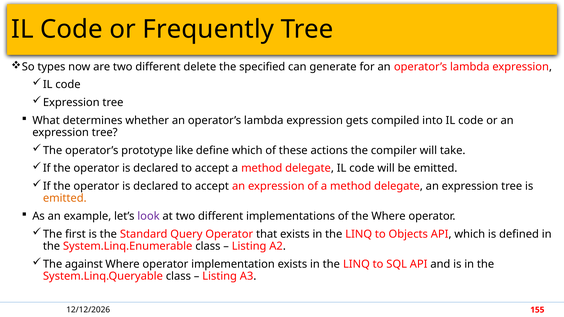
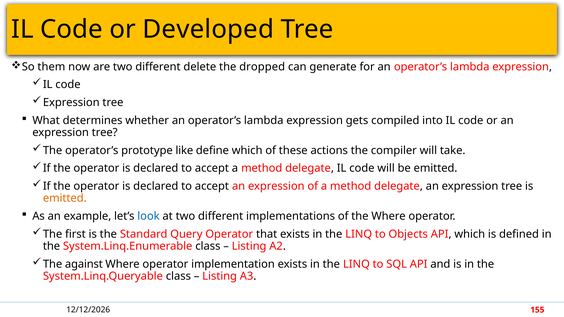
Frequently: Frequently -> Developed
types: types -> them
specified: specified -> dropped
look colour: purple -> blue
